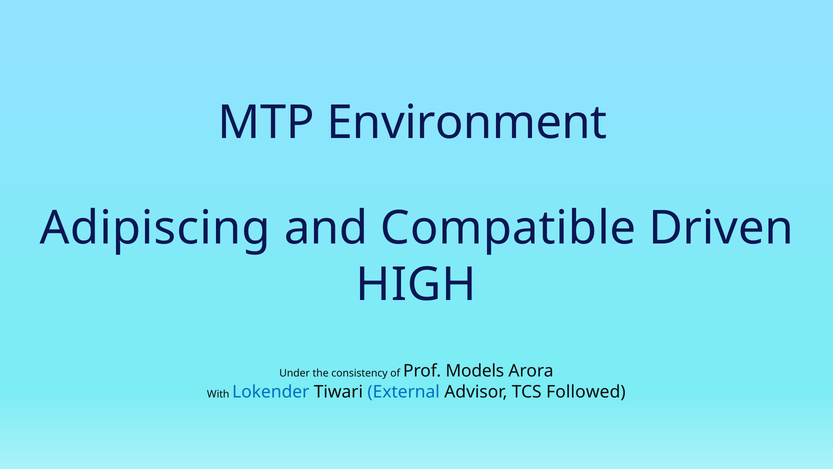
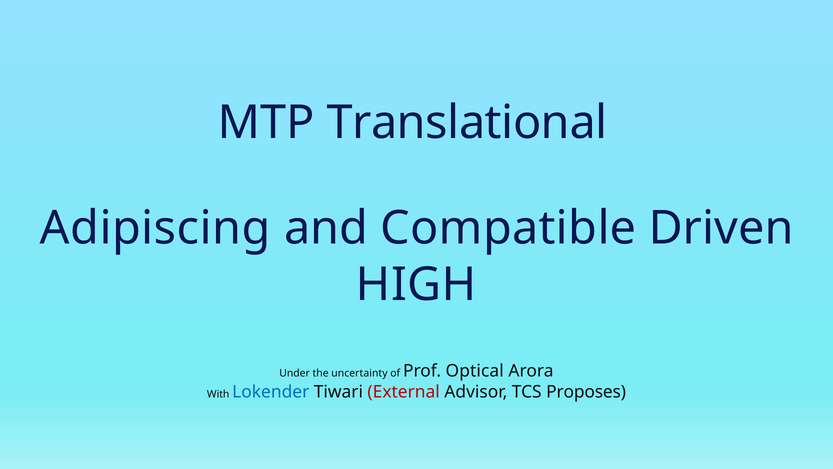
Environment: Environment -> Translational
consistency: consistency -> uncertainty
Models: Models -> Optical
External colour: blue -> red
Followed: Followed -> Proposes
